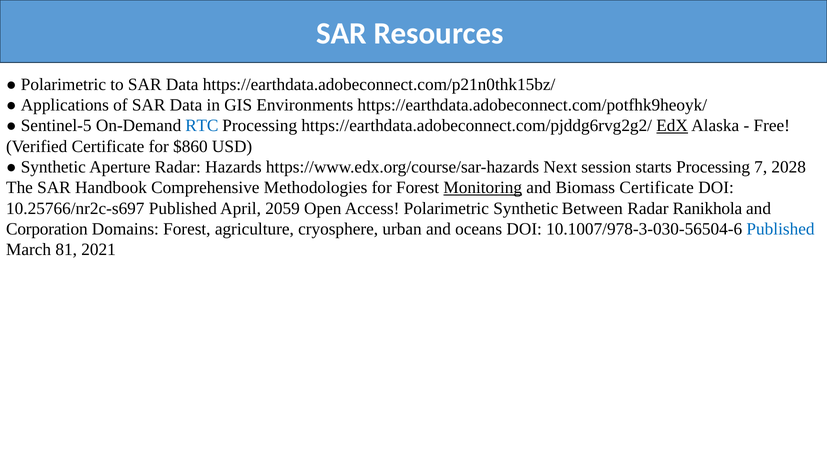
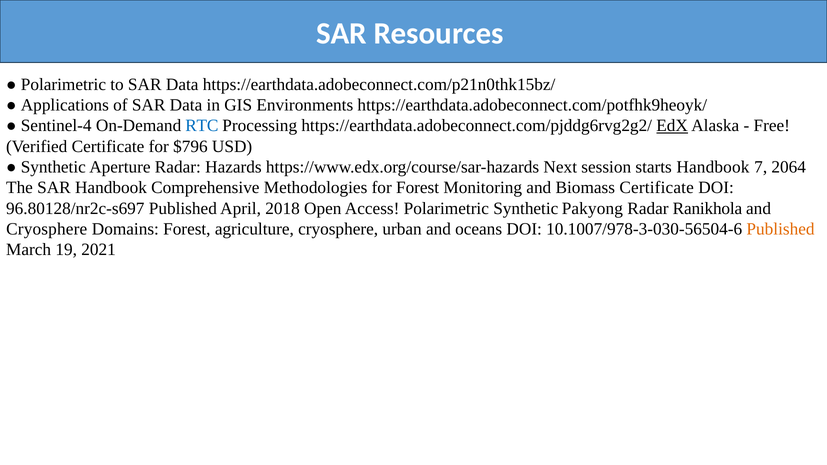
Sentinel-5: Sentinel-5 -> Sentinel-4
$860: $860 -> $796
starts Processing: Processing -> Handbook
2028: 2028 -> 2064
Monitoring underline: present -> none
10.25766/nr2c-s697: 10.25766/nr2c-s697 -> 96.80128/nr2c-s697
2059: 2059 -> 2018
Between: Between -> Pakyong
Corporation at (47, 229): Corporation -> Cryosphere
Published at (781, 229) colour: blue -> orange
81: 81 -> 19
